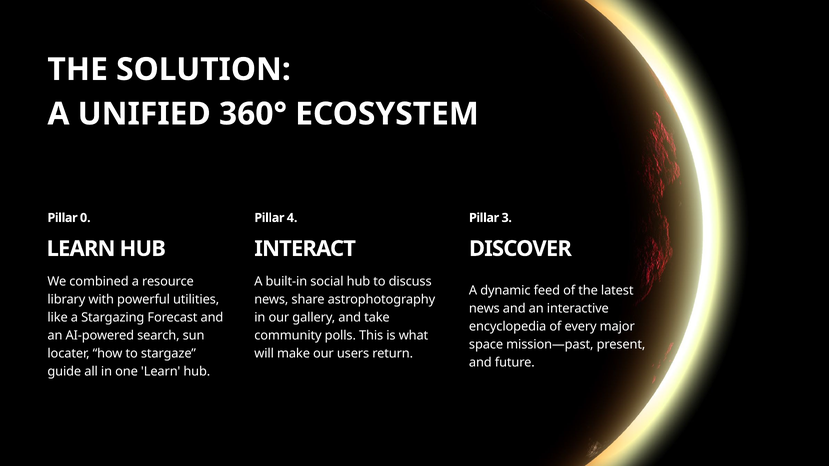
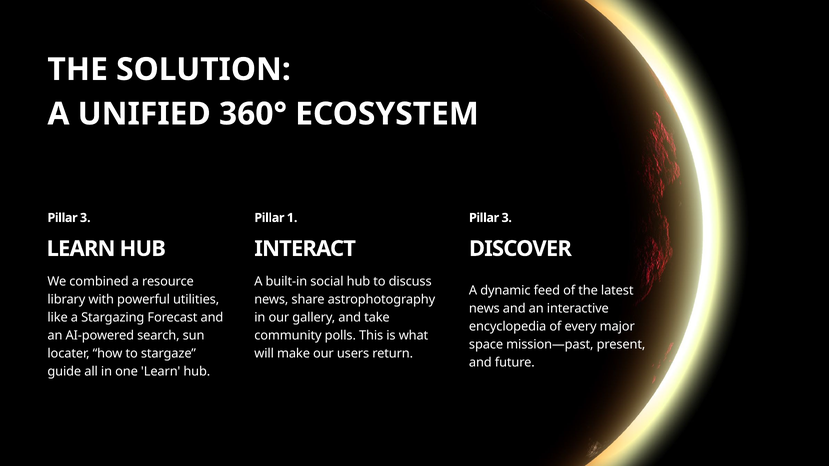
0 at (85, 218): 0 -> 3
4: 4 -> 1
